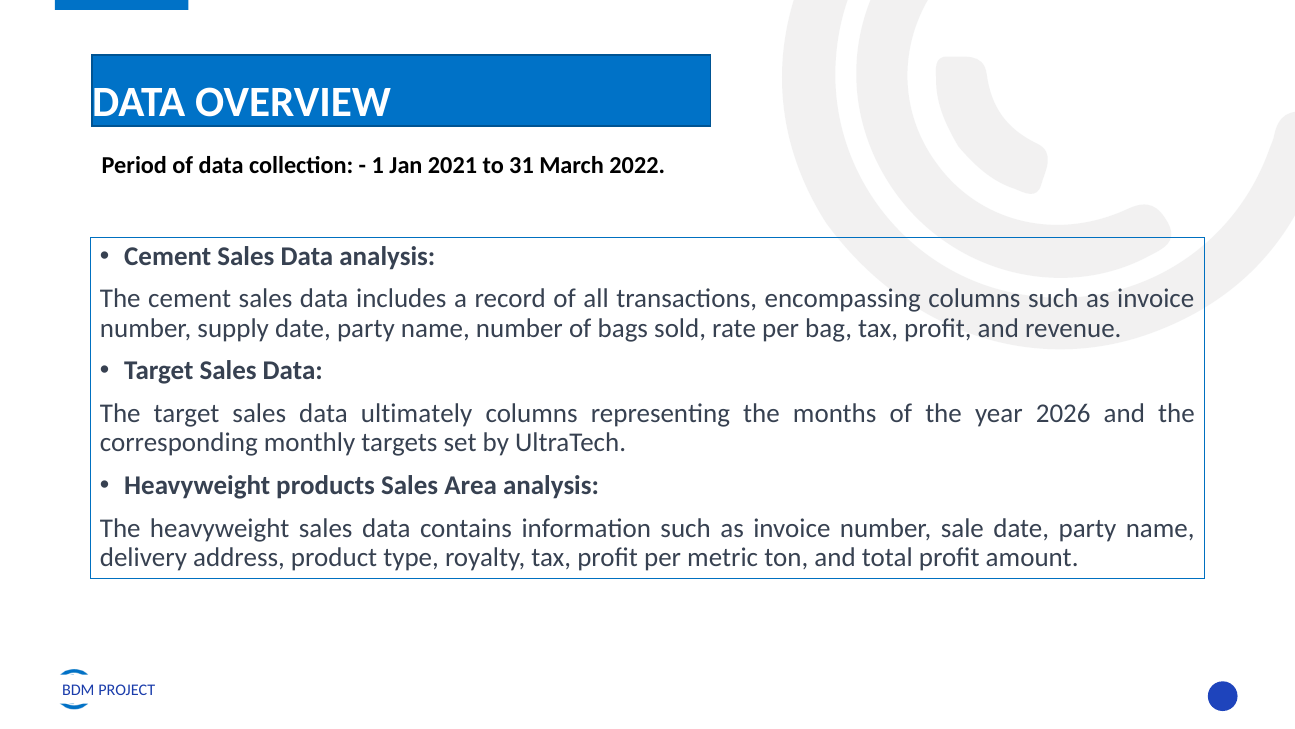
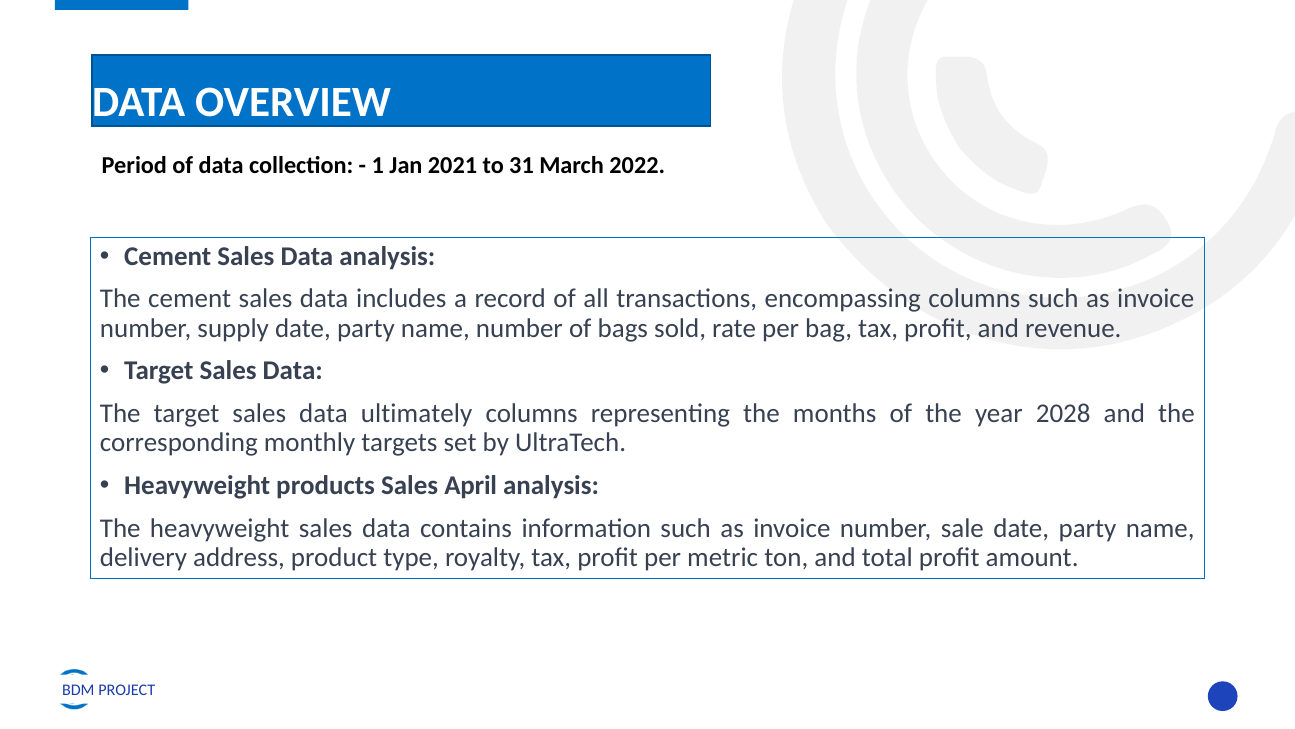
2026: 2026 -> 2028
Area: Area -> April
